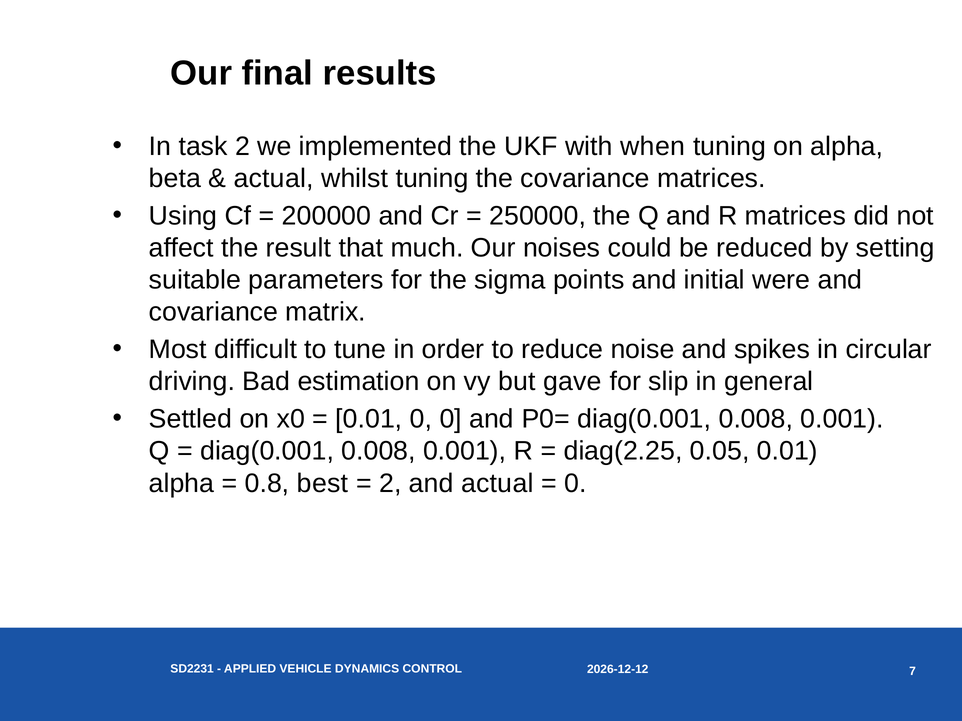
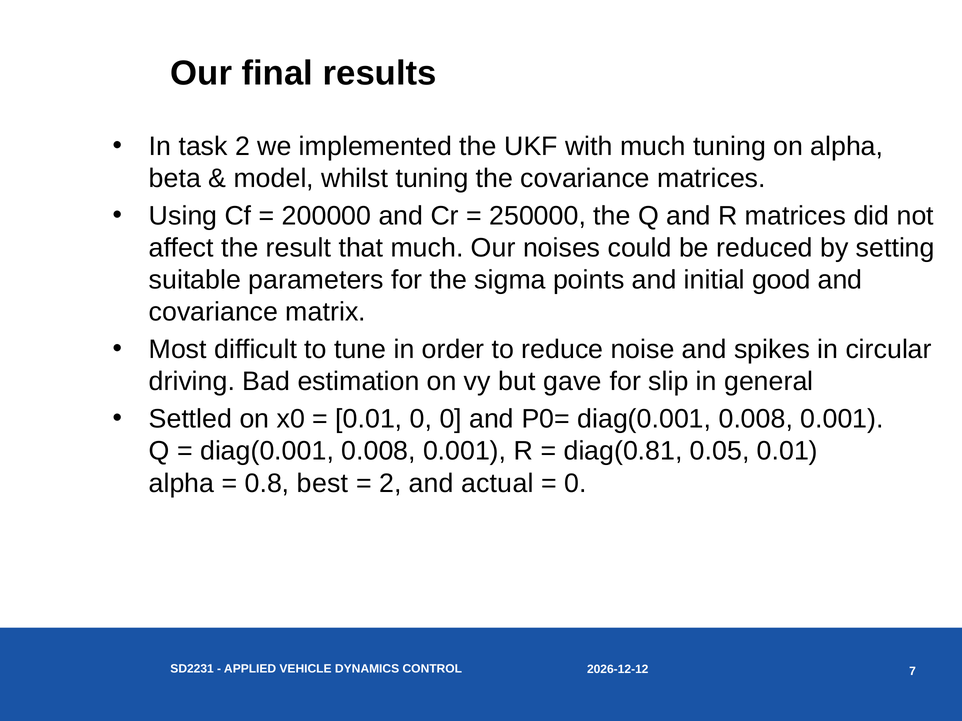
with when: when -> much
actual at (274, 178): actual -> model
were: were -> good
diag(2.25: diag(2.25 -> diag(0.81
